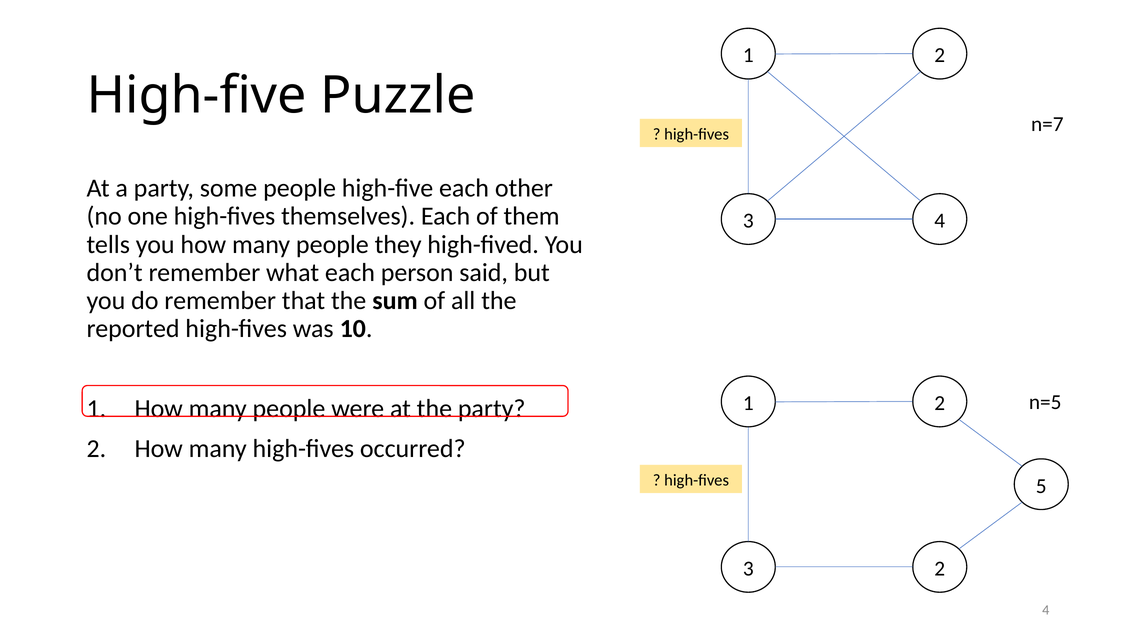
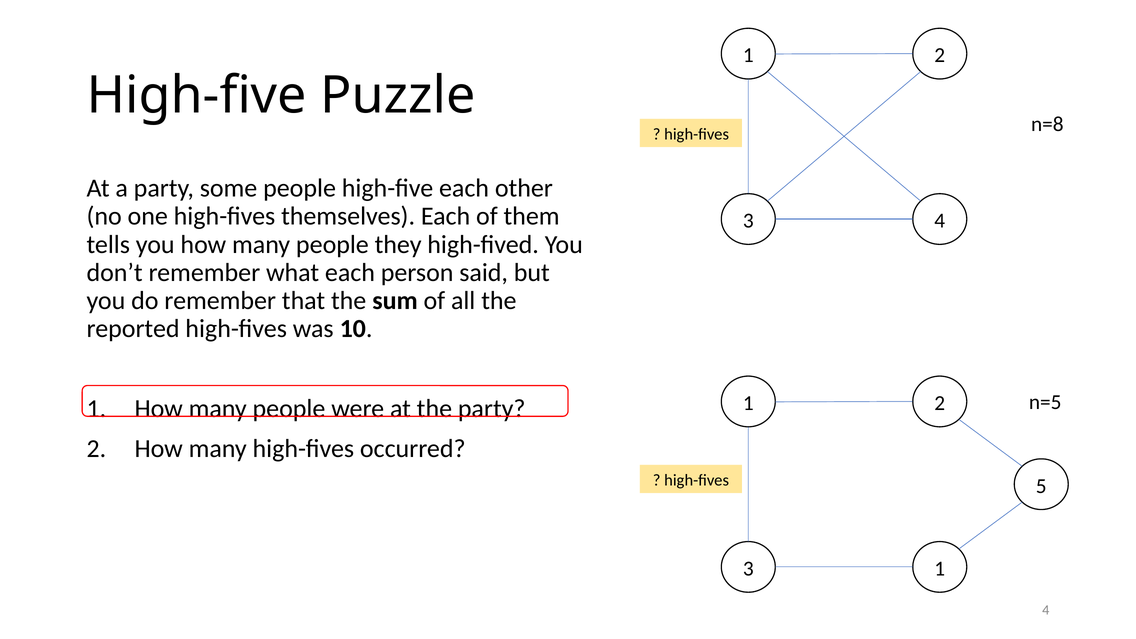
n=7: n=7 -> n=8
3 2: 2 -> 1
